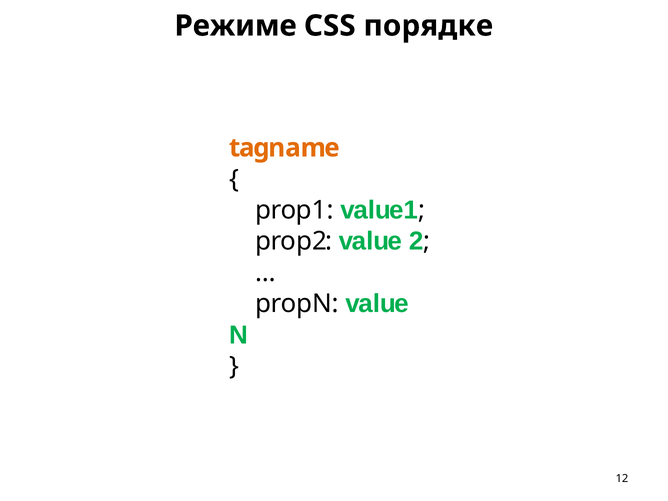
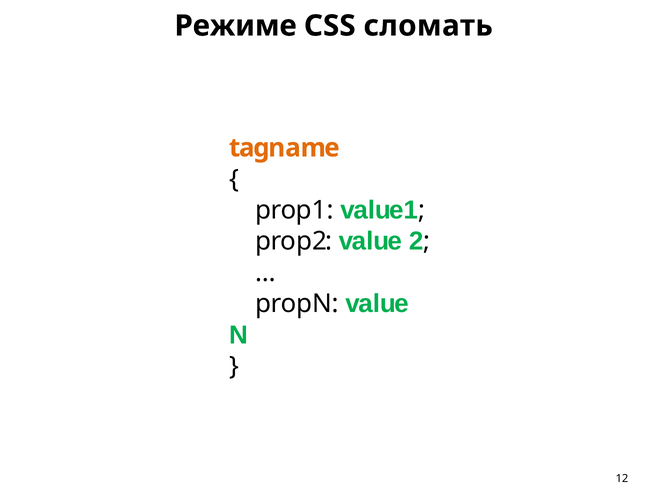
порядке: порядке -> сломать
